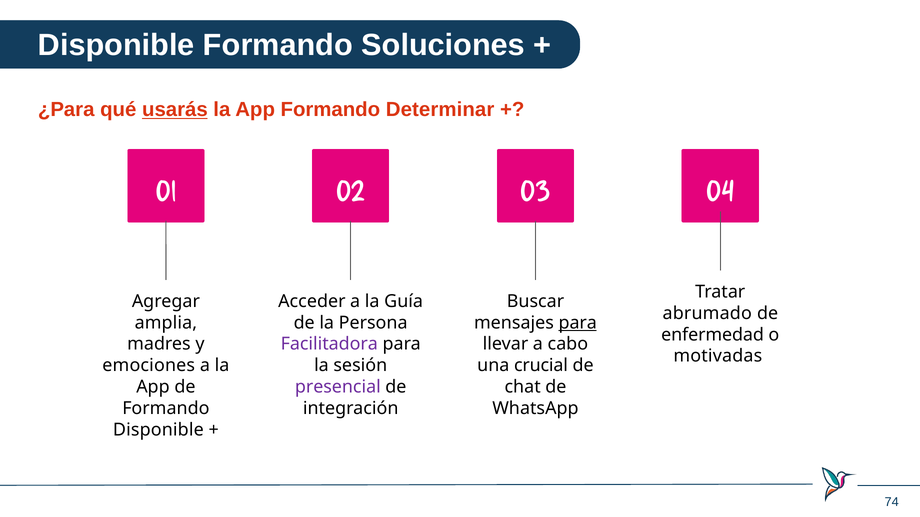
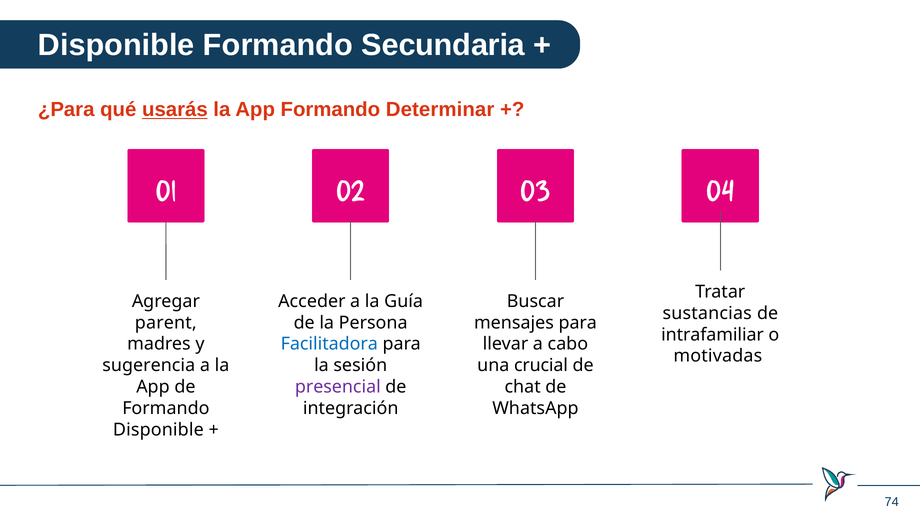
Soluciones: Soluciones -> Secundaria
abrumado: abrumado -> sustancias
amplia: amplia -> parent
para at (578, 323) underline: present -> none
enfermedad: enfermedad -> intrafamiliar
Facilitadora colour: purple -> blue
emociones: emociones -> sugerencia
